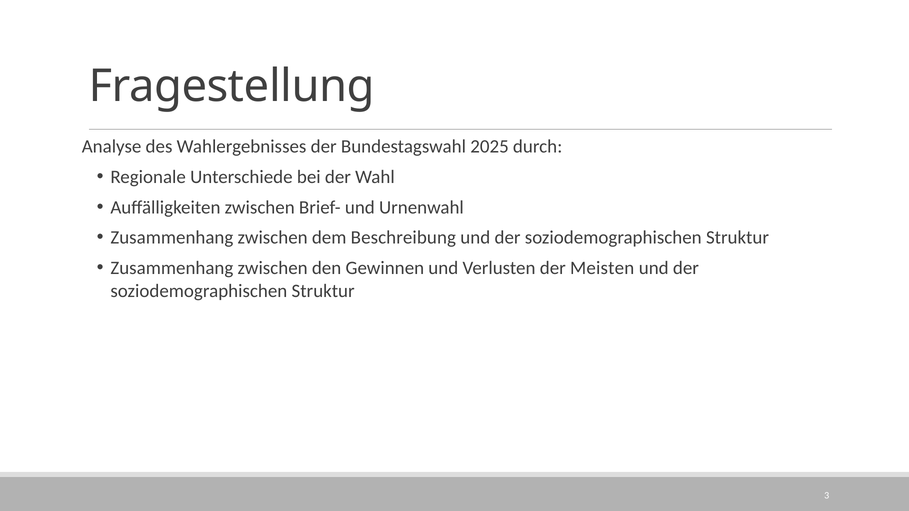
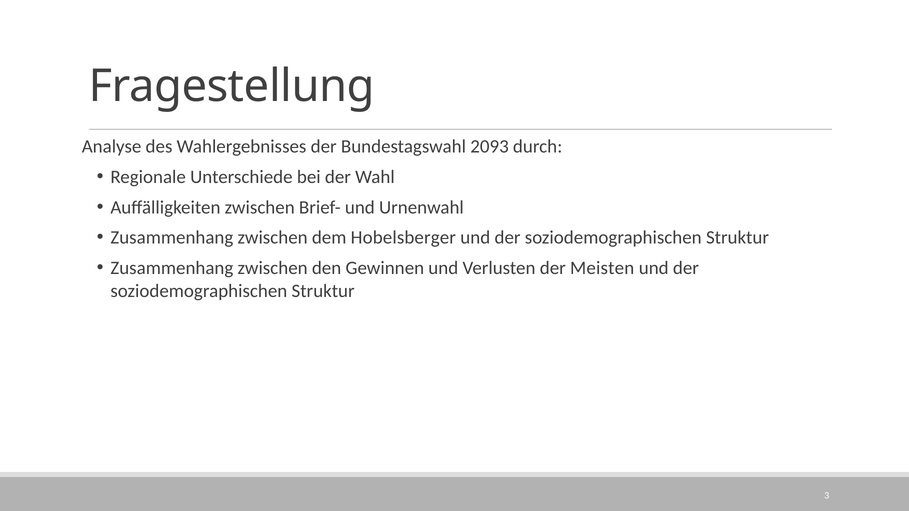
2025: 2025 -> 2093
Beschreibung: Beschreibung -> Hobelsberger
